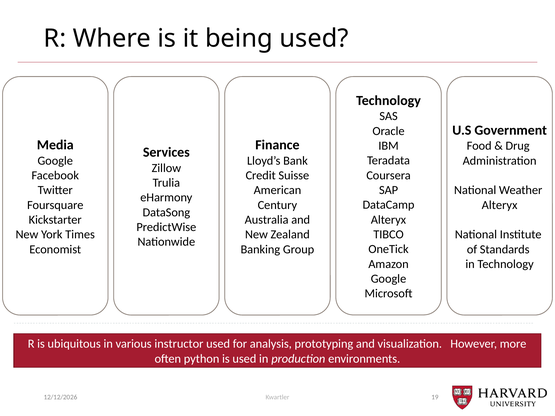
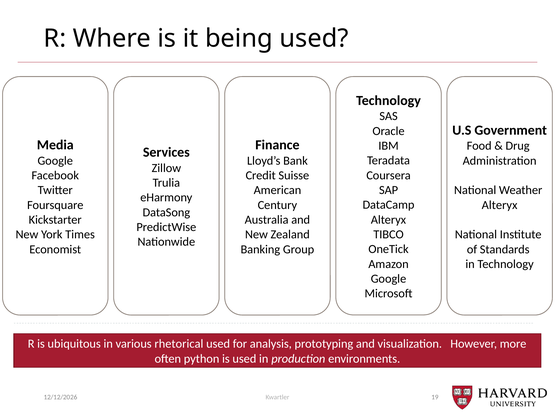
instructor: instructor -> rhetorical
